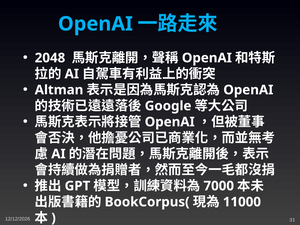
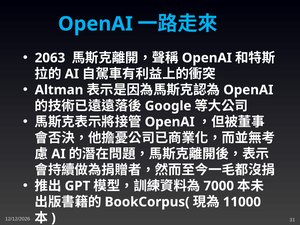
2048: 2048 -> 2063
